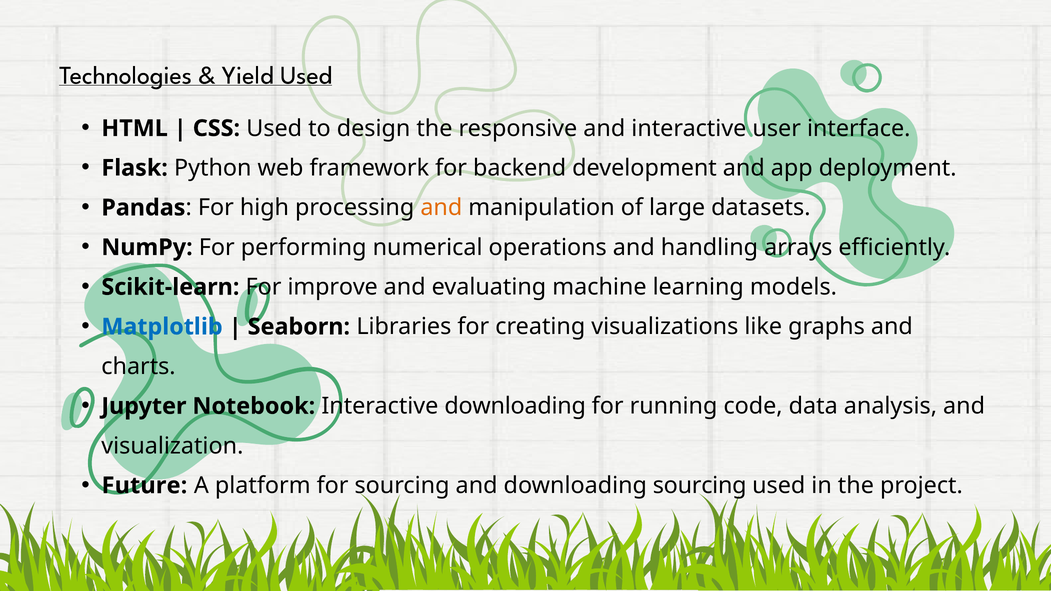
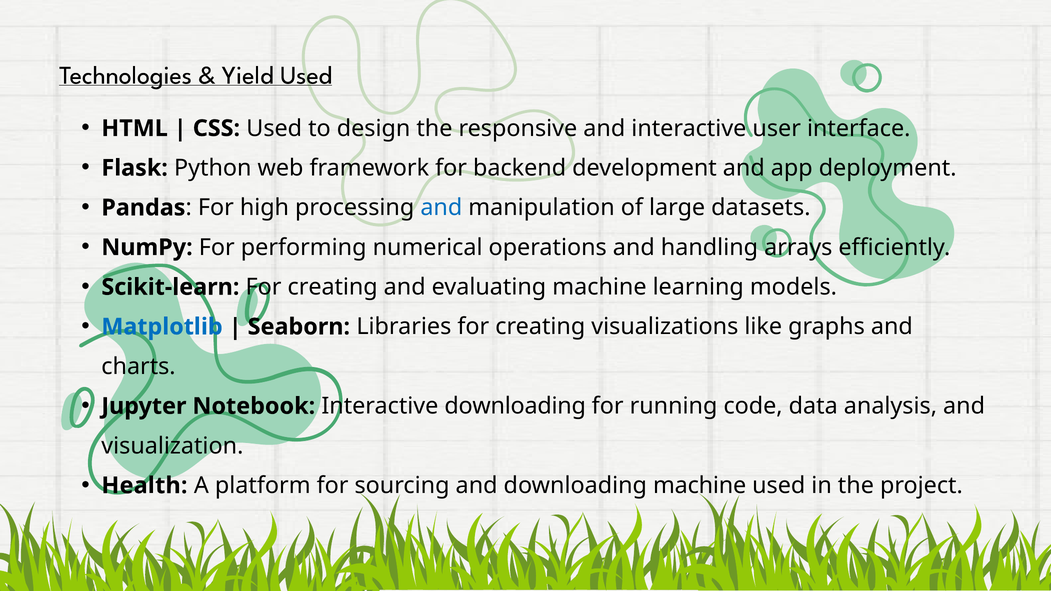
and at (441, 208) colour: orange -> blue
Scikit-learn For improve: improve -> creating
Future: Future -> Health
downloading sourcing: sourcing -> machine
